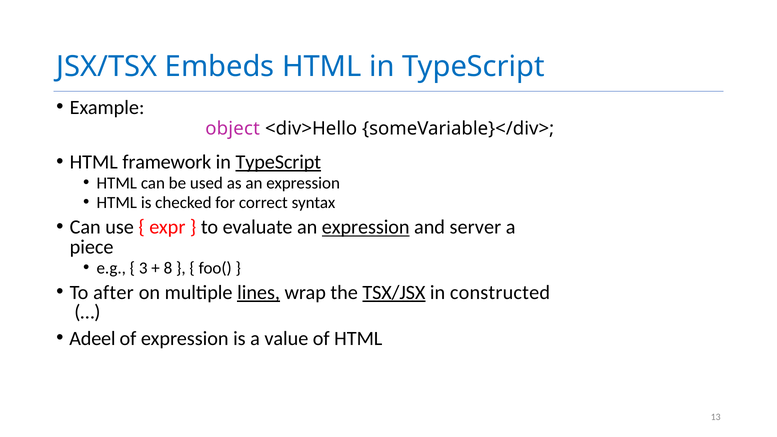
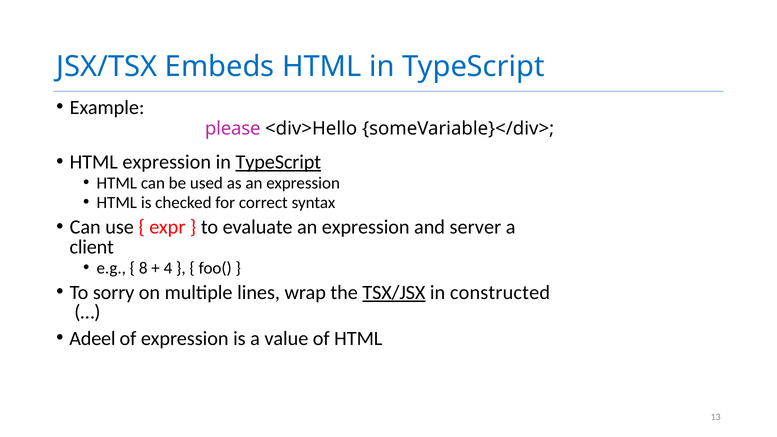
object: object -> please
HTML framework: framework -> expression
expression at (366, 227) underline: present -> none
piece: piece -> client
3: 3 -> 8
8: 8 -> 4
after: after -> sorry
lines underline: present -> none
